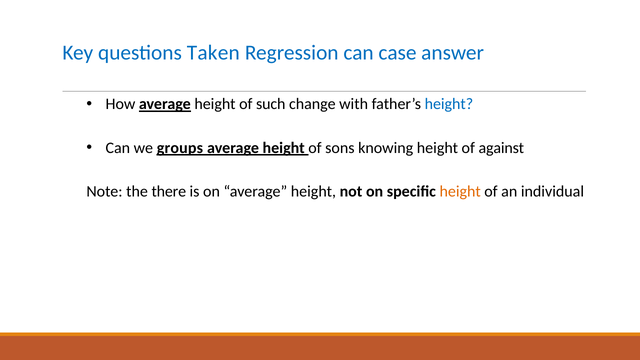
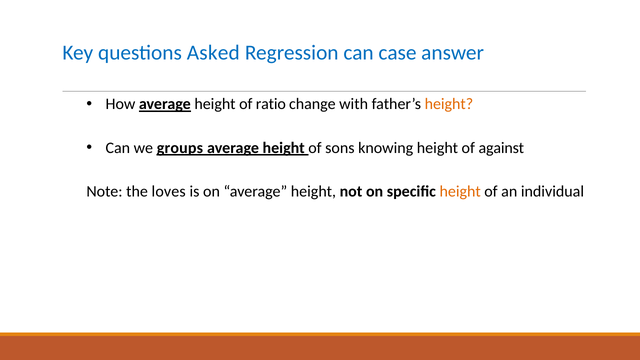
Taken: Taken -> Asked
such: such -> ratio
height at (449, 104) colour: blue -> orange
there: there -> loves
